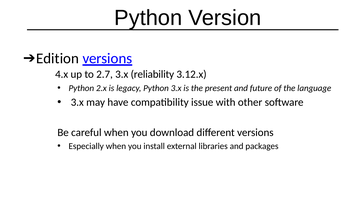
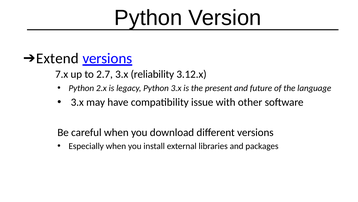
Edition: Edition -> Extend
4.x: 4.x -> 7.x
